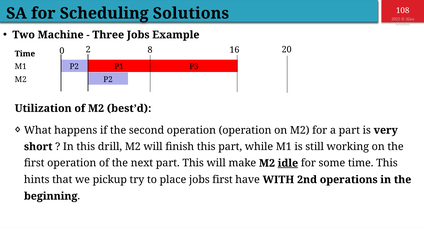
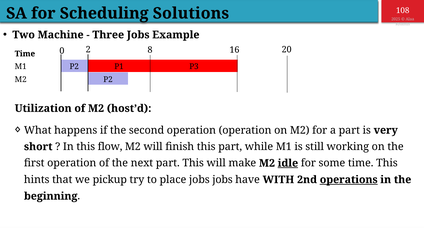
best’d: best’d -> host’d
drill: drill -> flow
jobs first: first -> jobs
operations underline: none -> present
